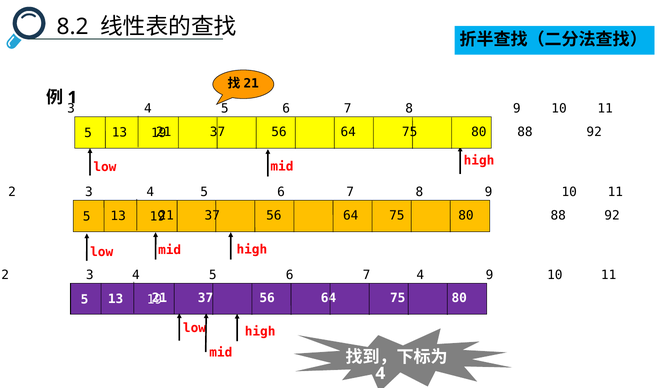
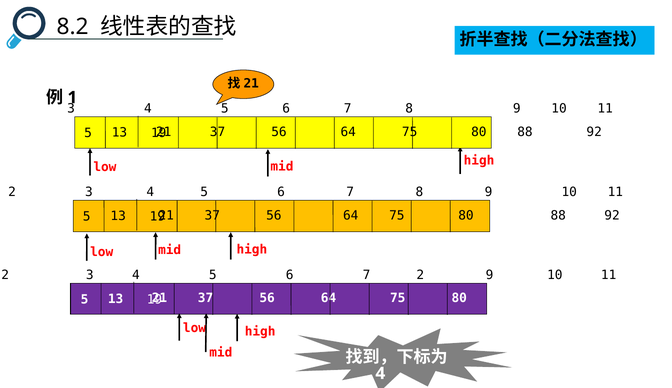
7 4: 4 -> 2
